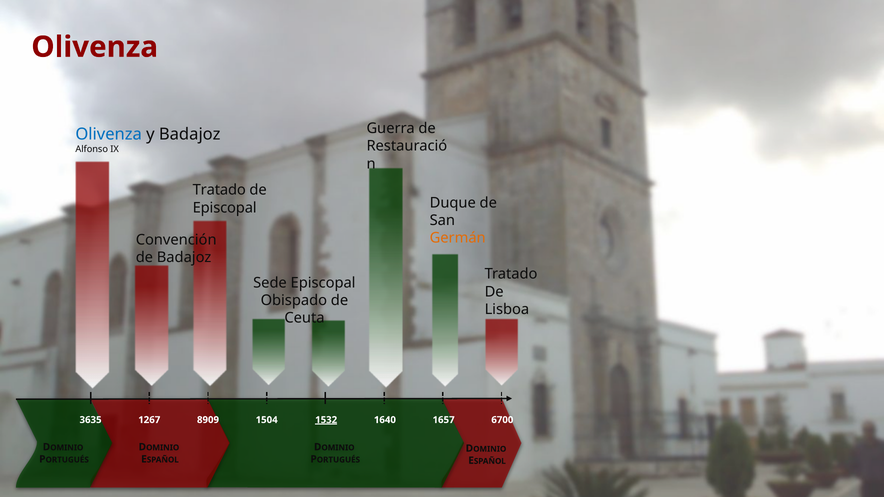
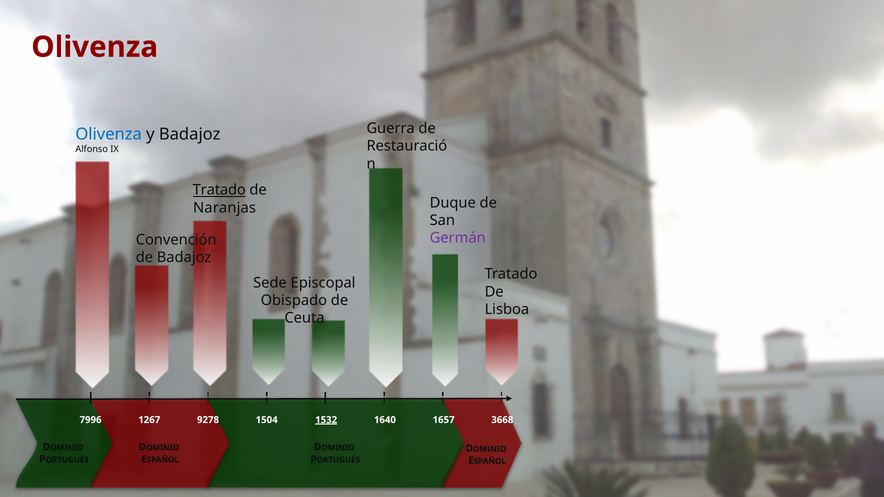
Tratado at (219, 190) underline: none -> present
Episcopal at (225, 208): Episcopal -> Naranjas
Germán colour: orange -> purple
3635: 3635 -> 7996
8909: 8909 -> 9278
6700: 6700 -> 3668
